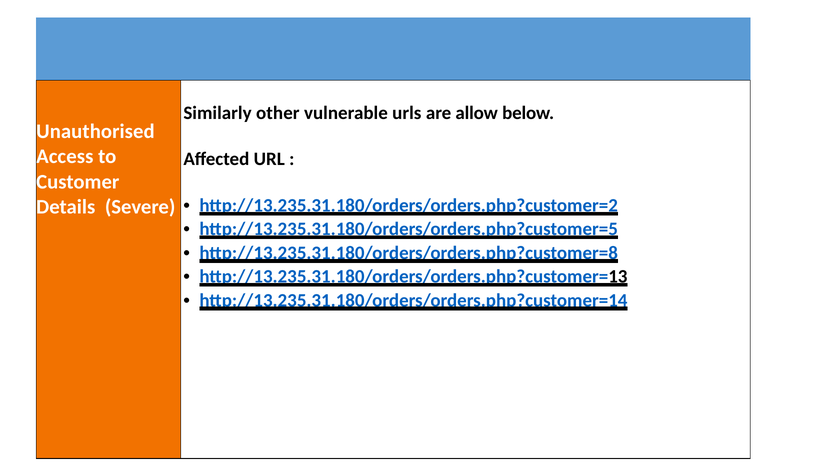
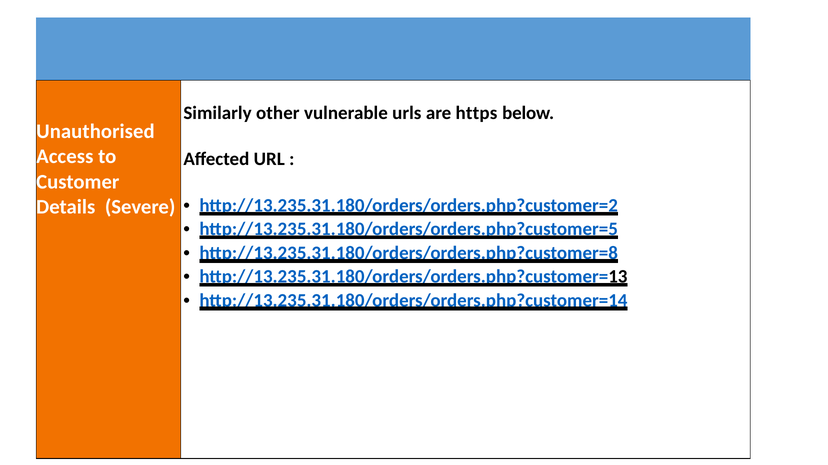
allow: allow -> https
